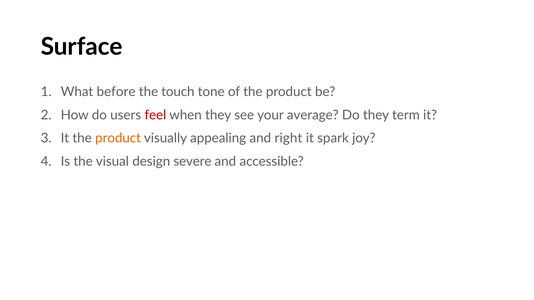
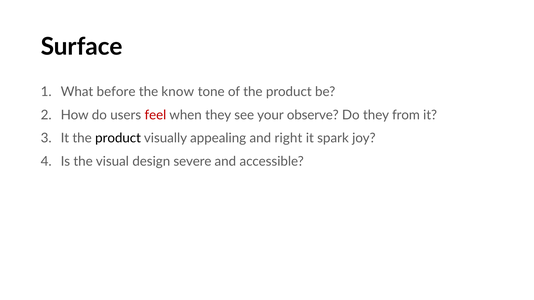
touch: touch -> know
average: average -> observe
term: term -> from
product at (118, 138) colour: orange -> black
